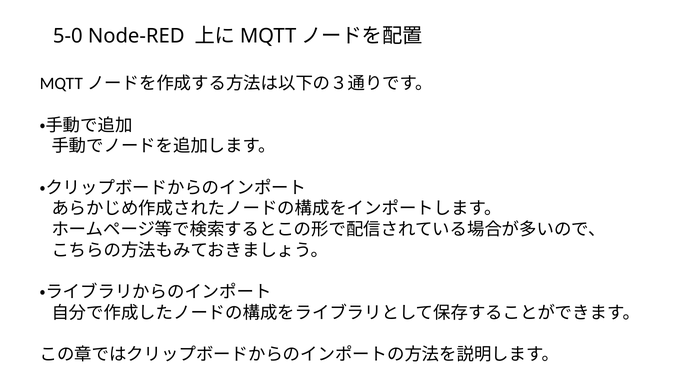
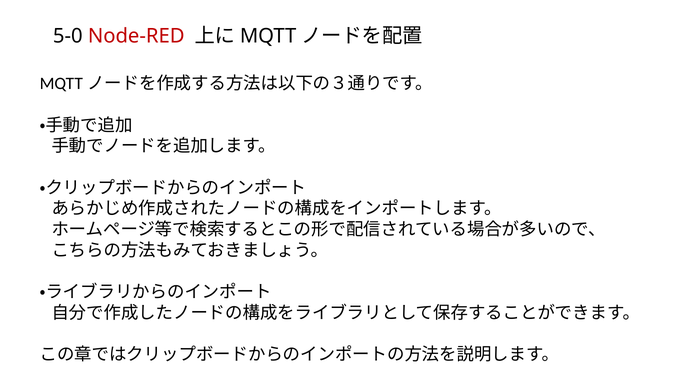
Node-RED colour: black -> red
